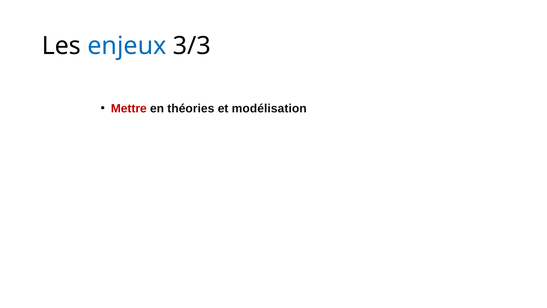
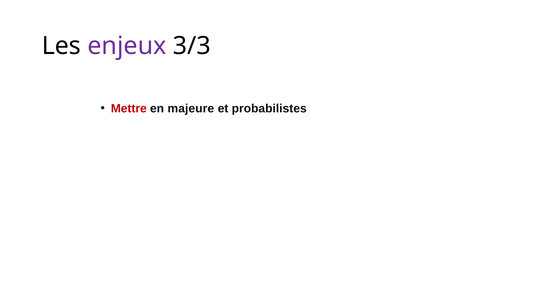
enjeux colour: blue -> purple
théories: théories -> majeure
modélisation: modélisation -> probabilistes
